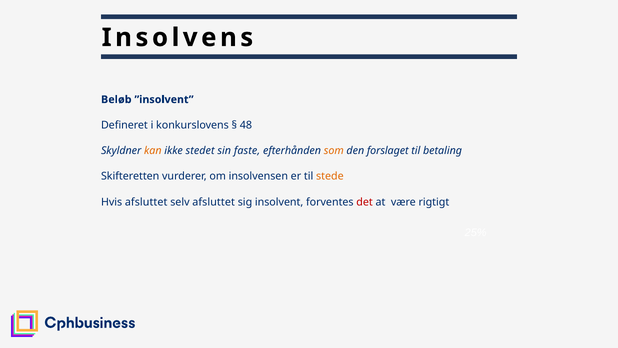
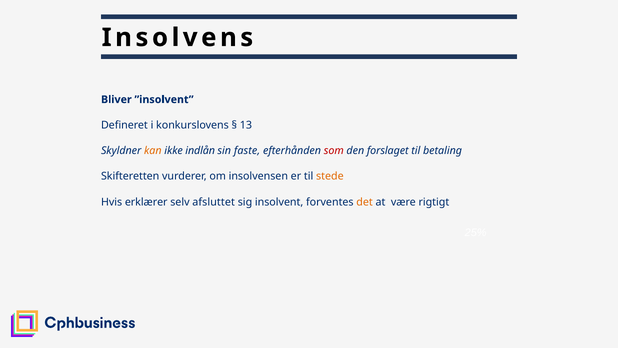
Beløb: Beløb -> Bliver
48: 48 -> 13
stedet: stedet -> indlån
som colour: orange -> red
Hvis afsluttet: afsluttet -> erklærer
det colour: red -> orange
